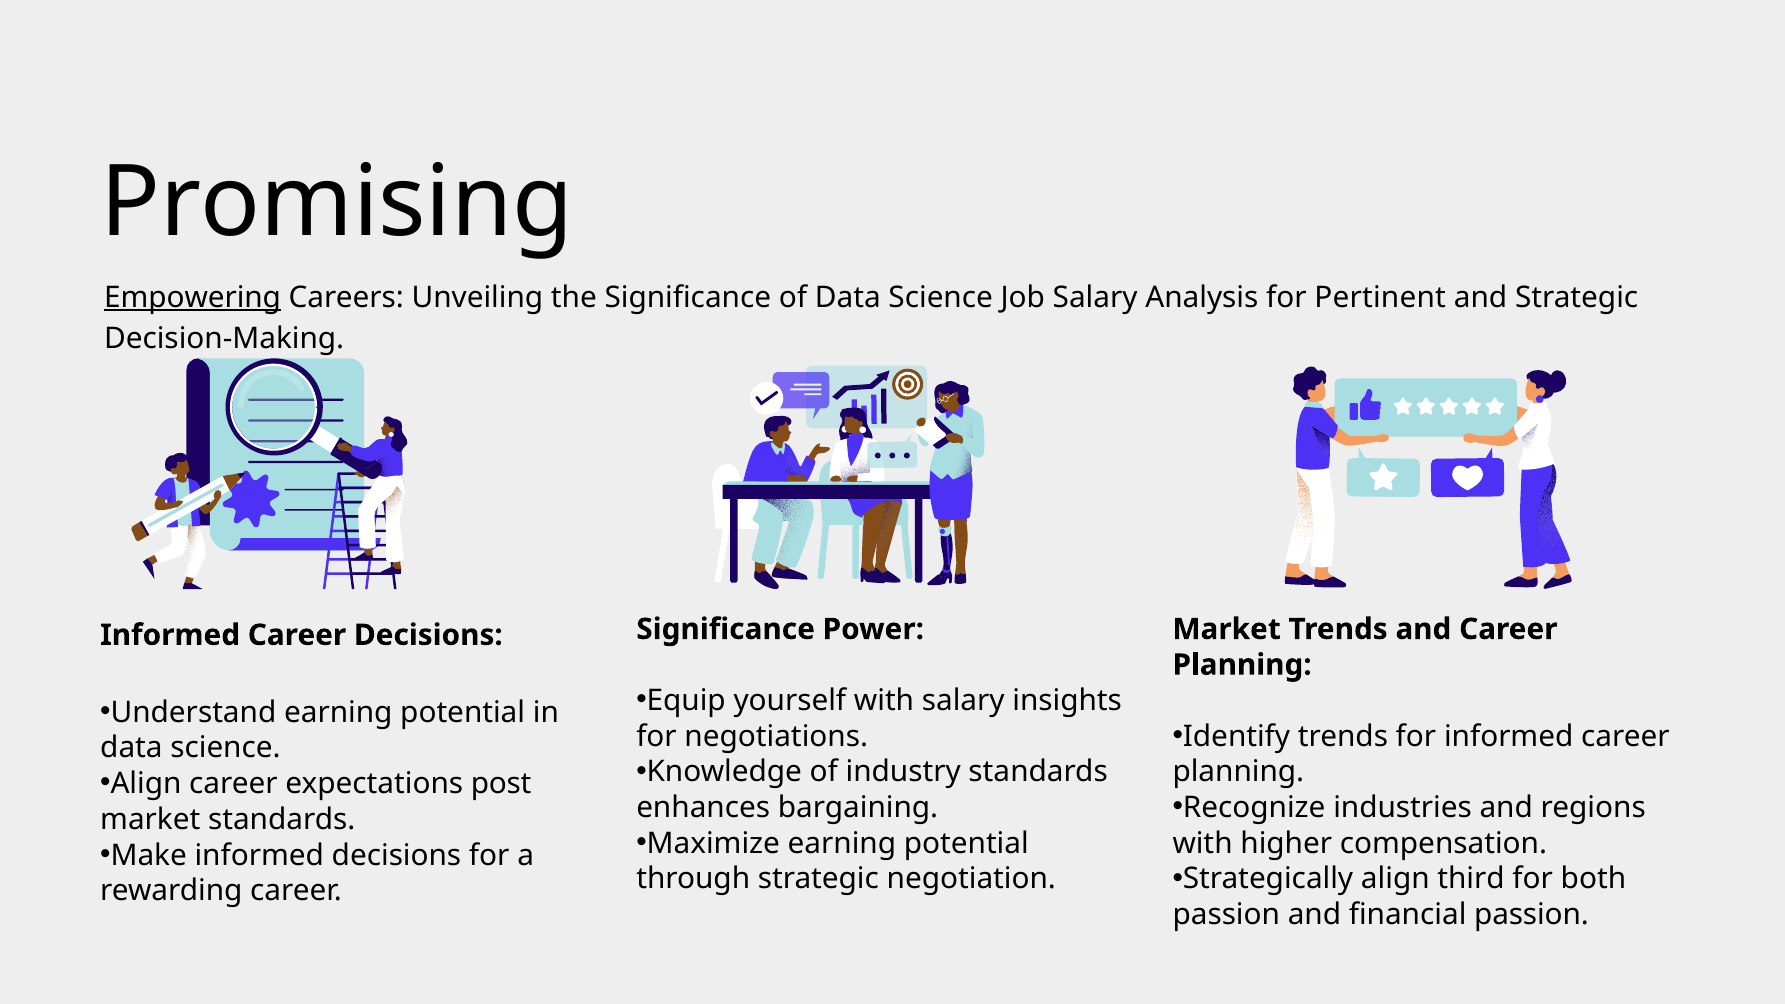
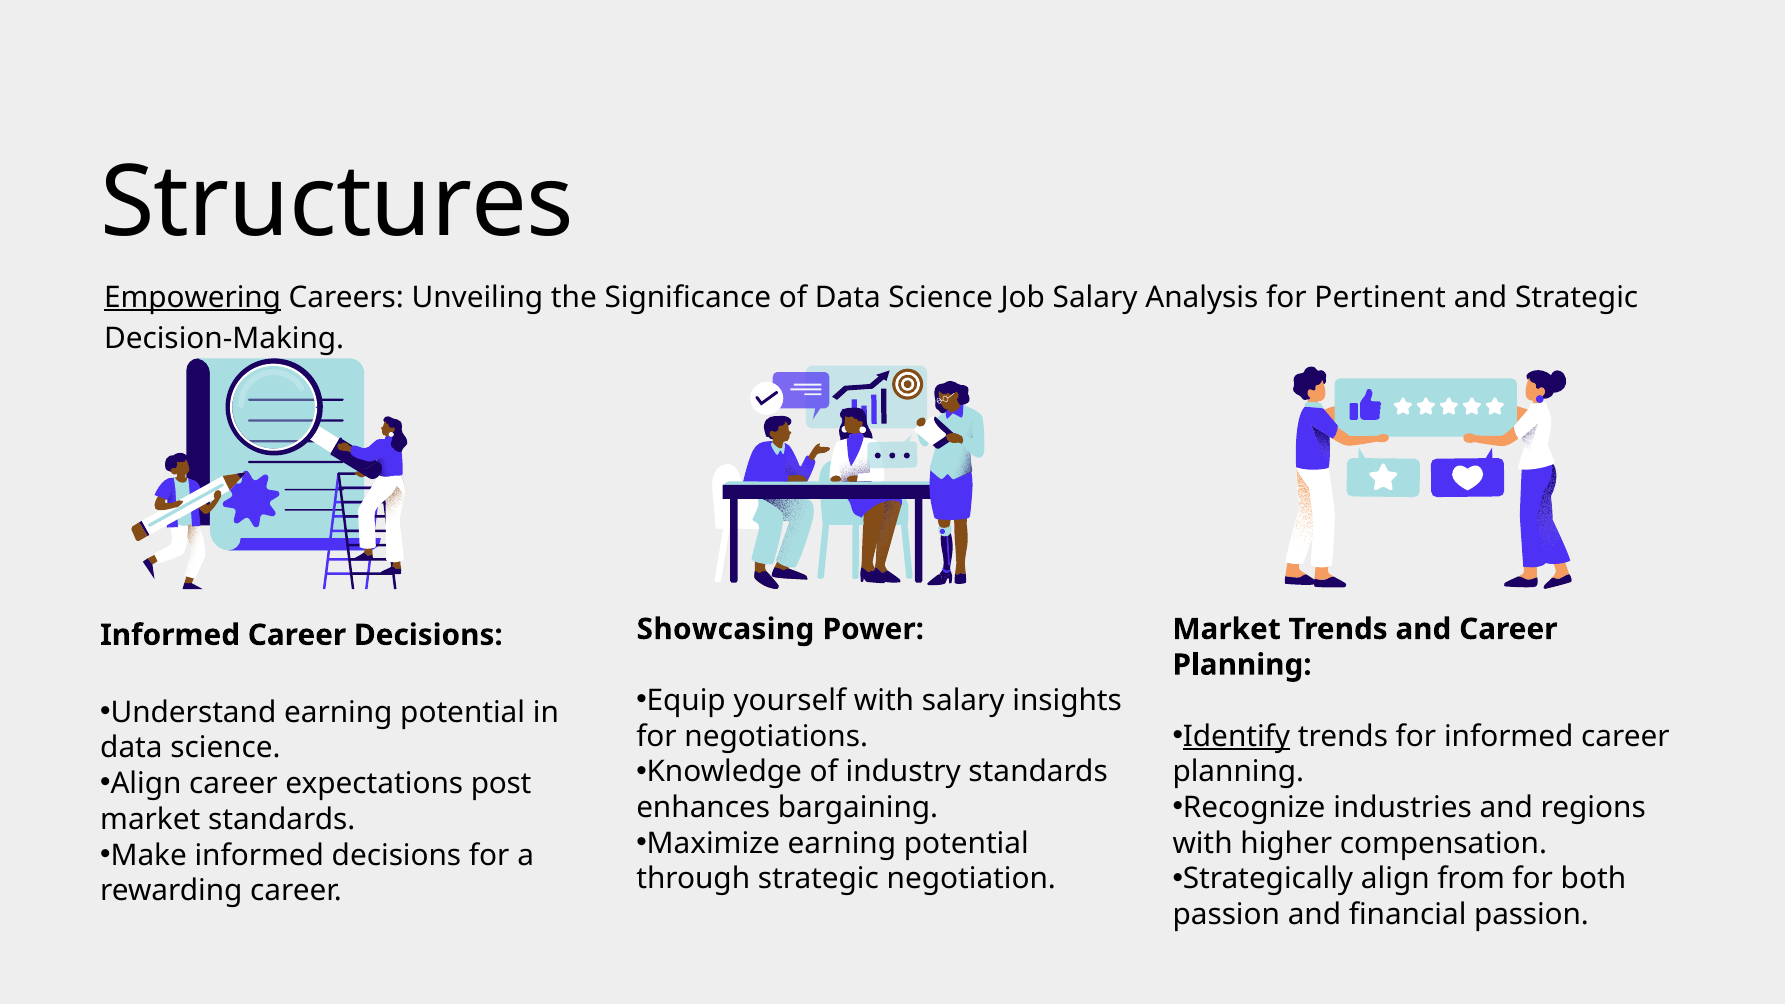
Promising: Promising -> Structures
Significance at (726, 629): Significance -> Showcasing
Identify underline: none -> present
third: third -> from
